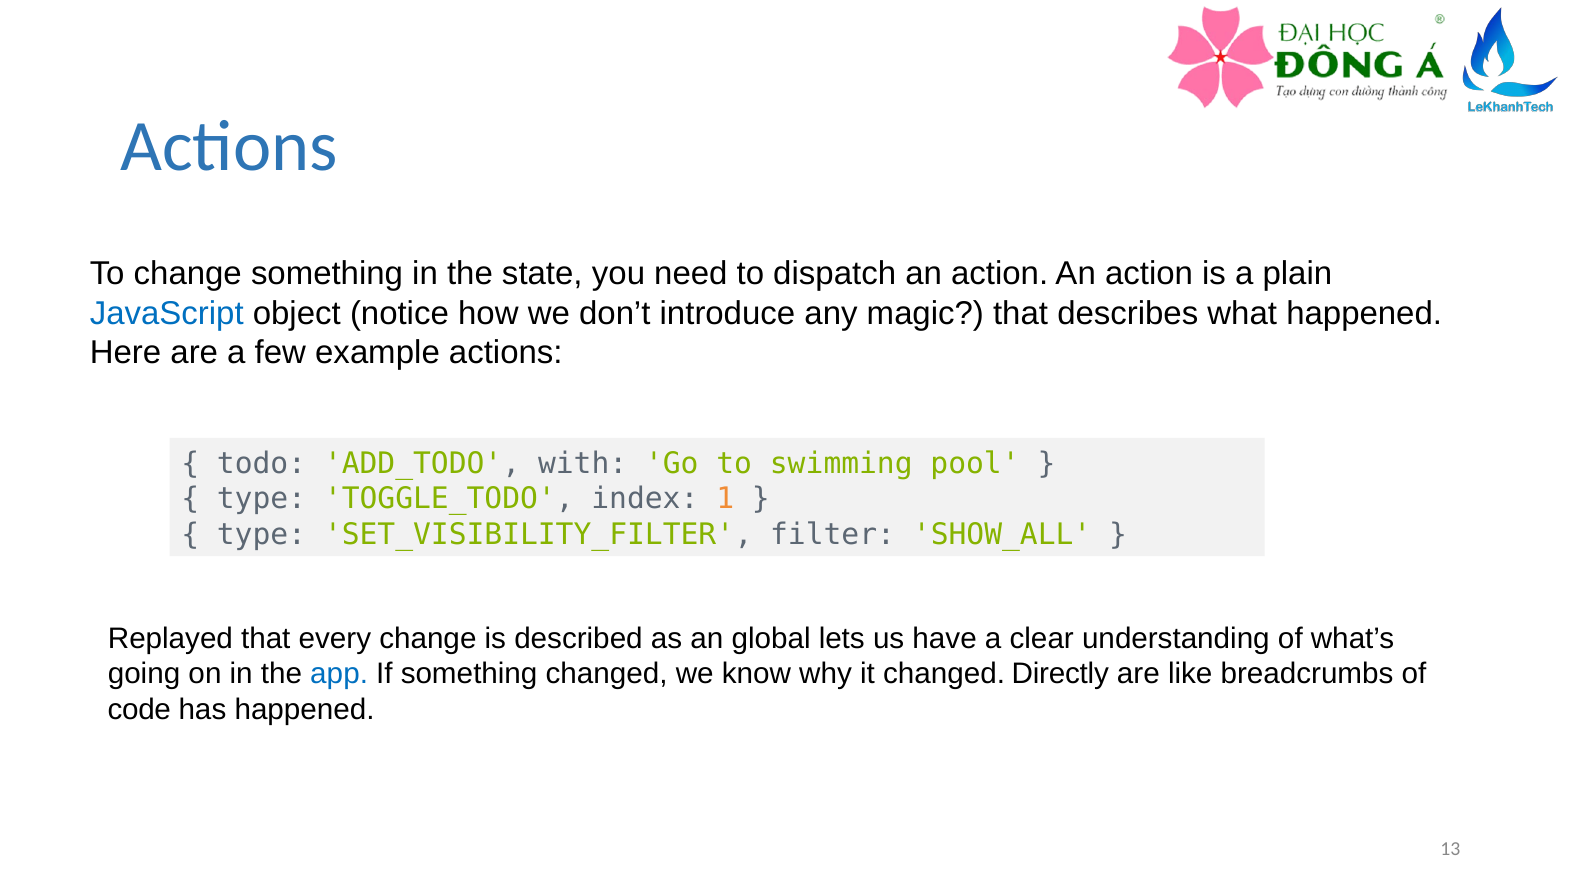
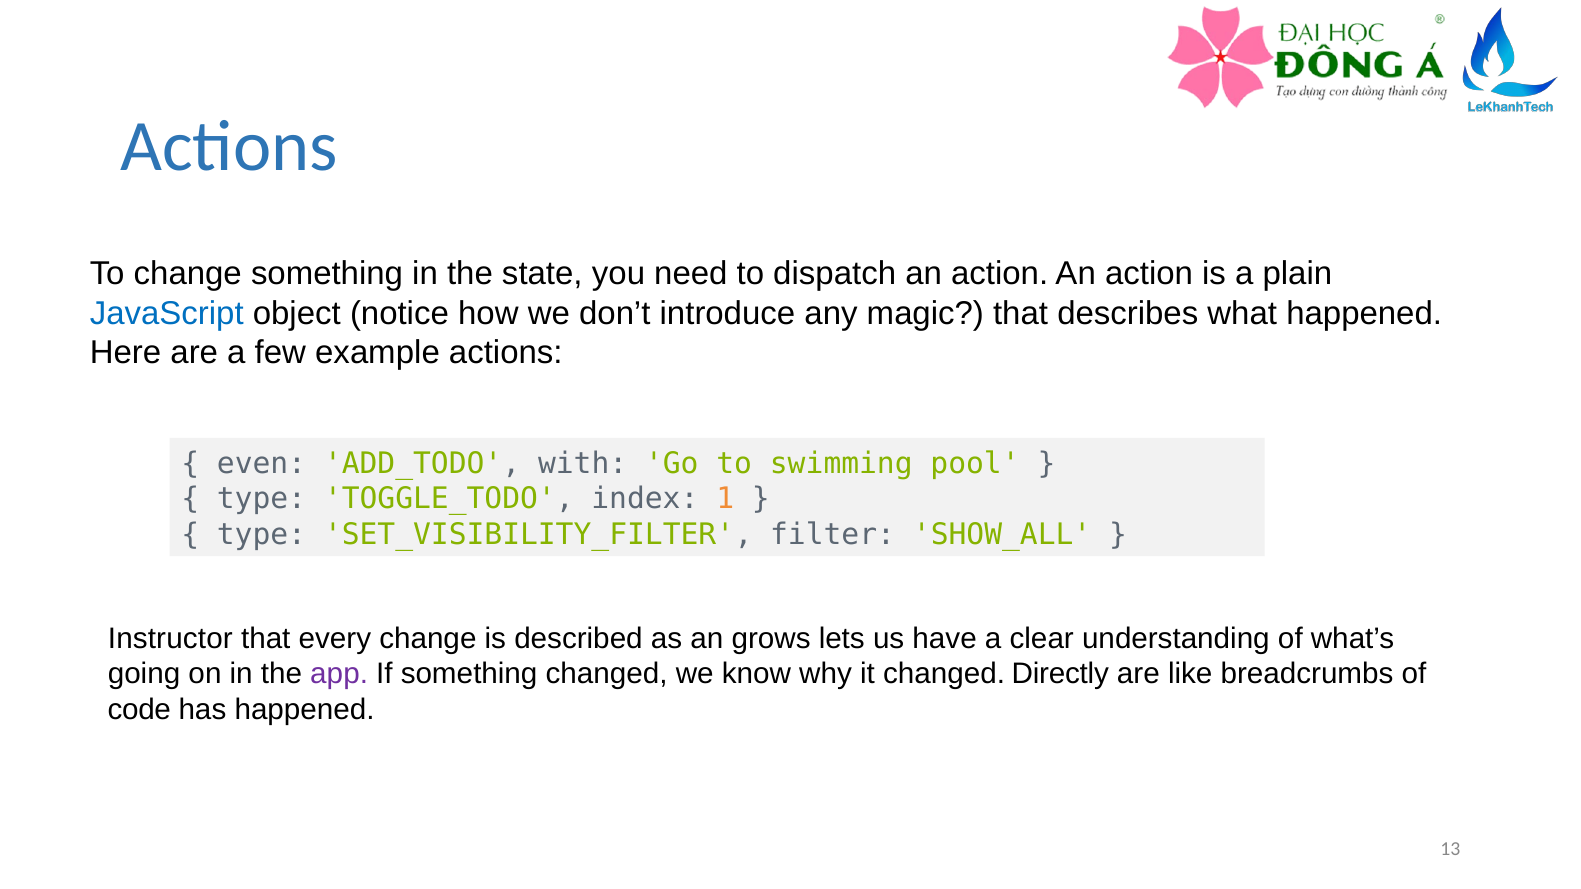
todo: todo -> even
Replayed: Replayed -> Instructor
global: global -> grows
app colour: blue -> purple
